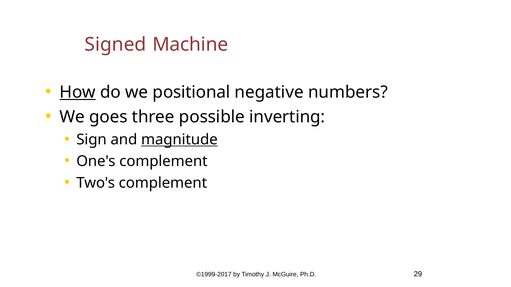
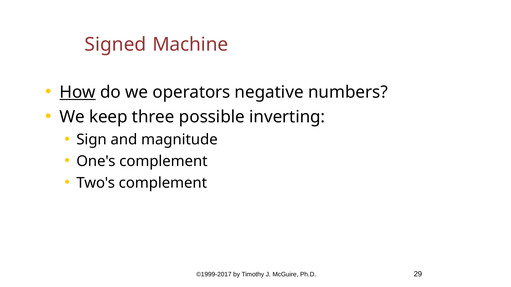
positional: positional -> operators
goes: goes -> keep
magnitude underline: present -> none
